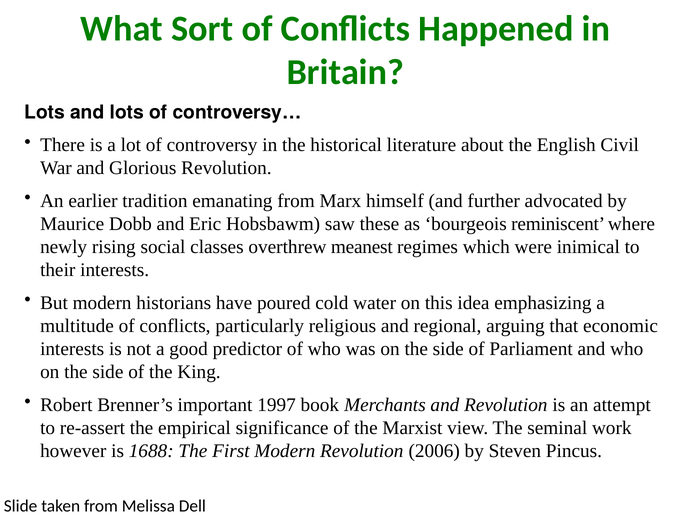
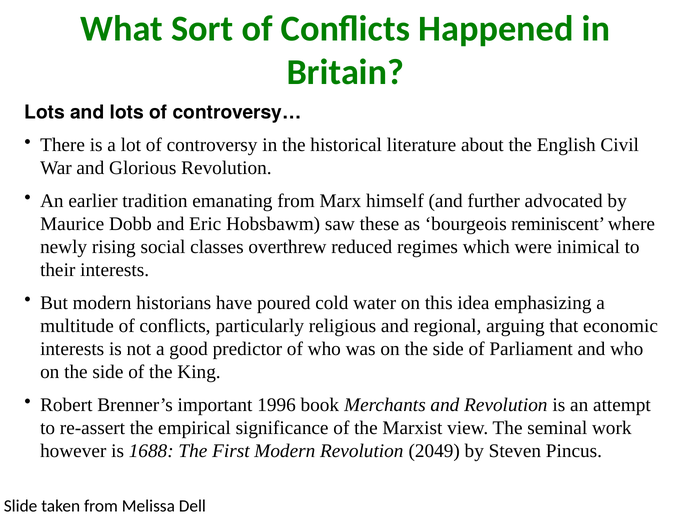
meanest: meanest -> reduced
1997: 1997 -> 1996
2006: 2006 -> 2049
